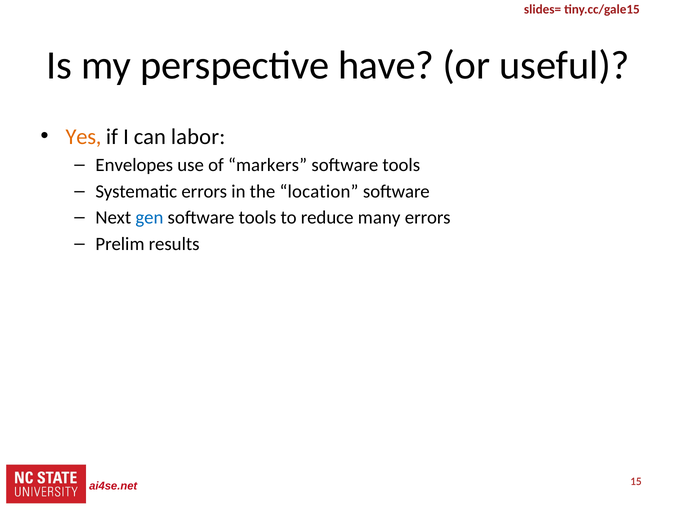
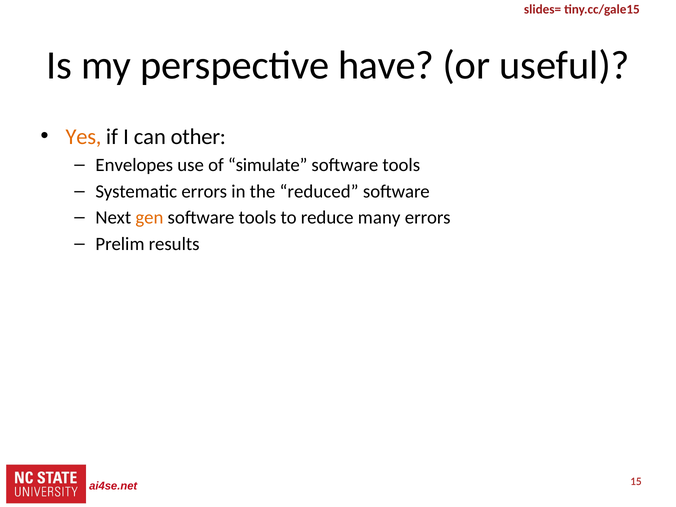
labor: labor -> other
markers: markers -> simulate
location: location -> reduced
gen colour: blue -> orange
